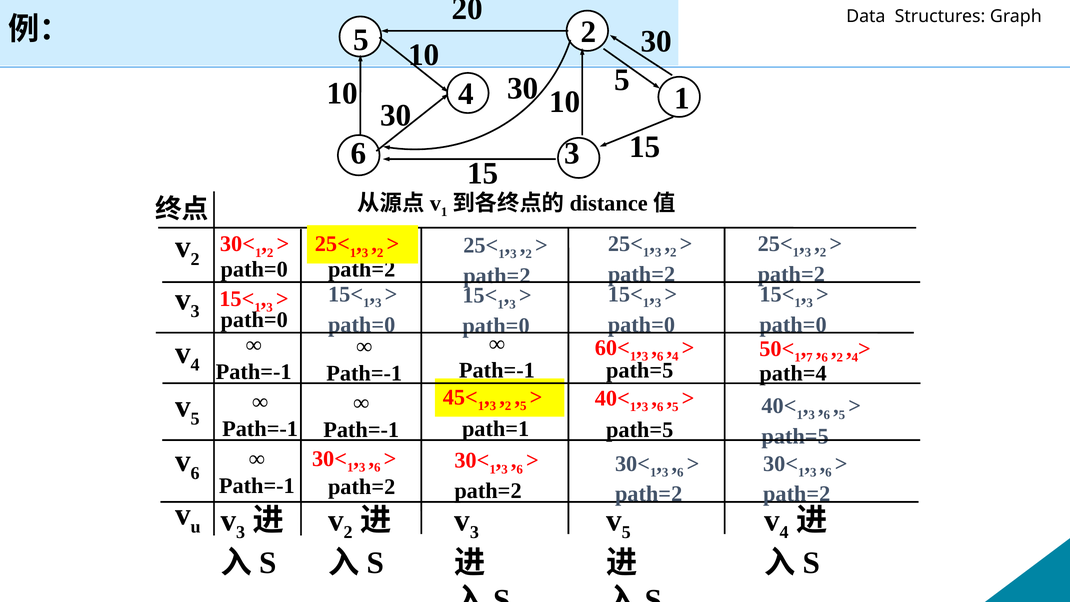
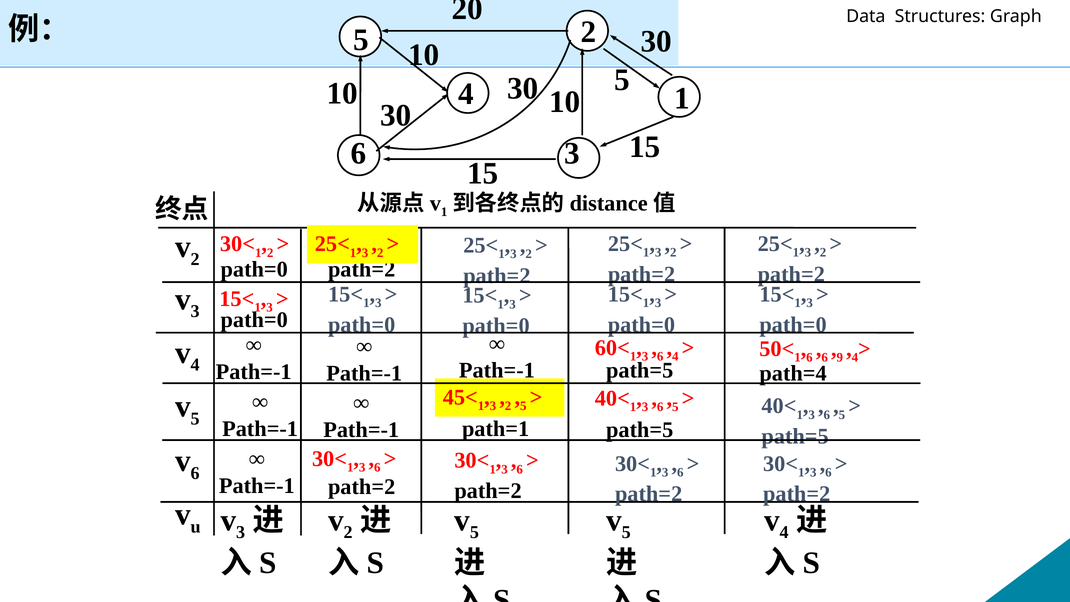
7 at (809, 357): 7 -> 6
2 at (840, 357): 2 -> 9
3 at (474, 532): 3 -> 5
